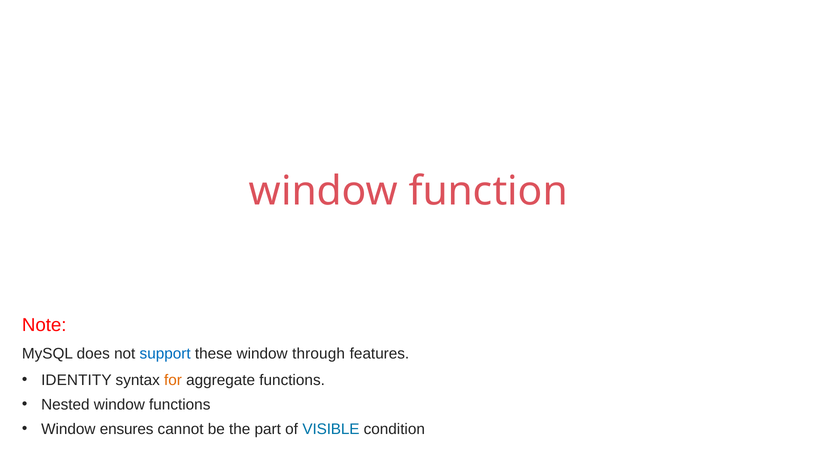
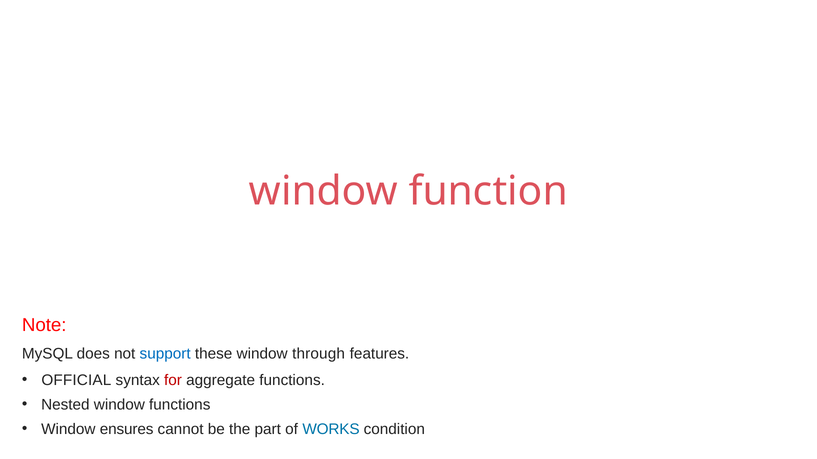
IDENTITY: IDENTITY -> OFFICIAL
for colour: orange -> red
VISIBLE: VISIBLE -> WORKS
